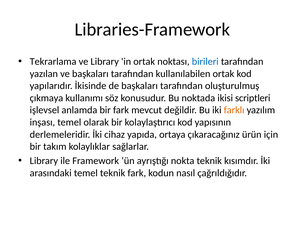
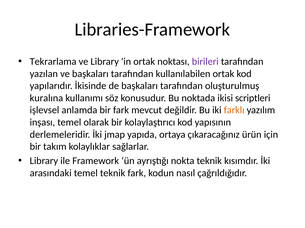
birileri colour: blue -> purple
çıkmaya: çıkmaya -> kuralına
cihaz: cihaz -> jmap
